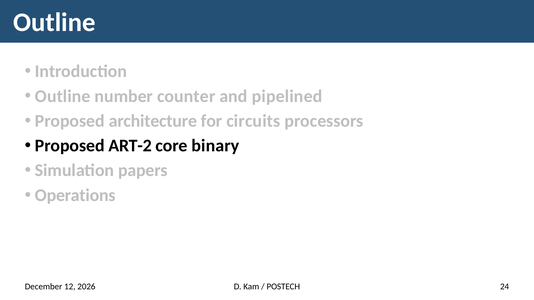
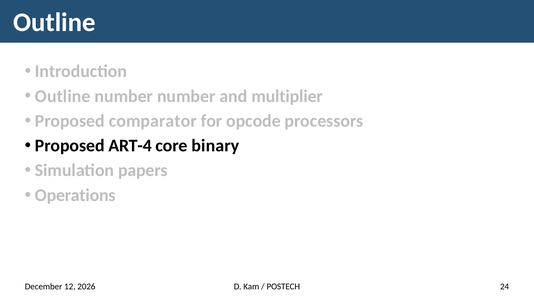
number counter: counter -> number
pipelined: pipelined -> multiplier
architecture: architecture -> comparator
circuits: circuits -> opcode
ART-2: ART-2 -> ART-4
